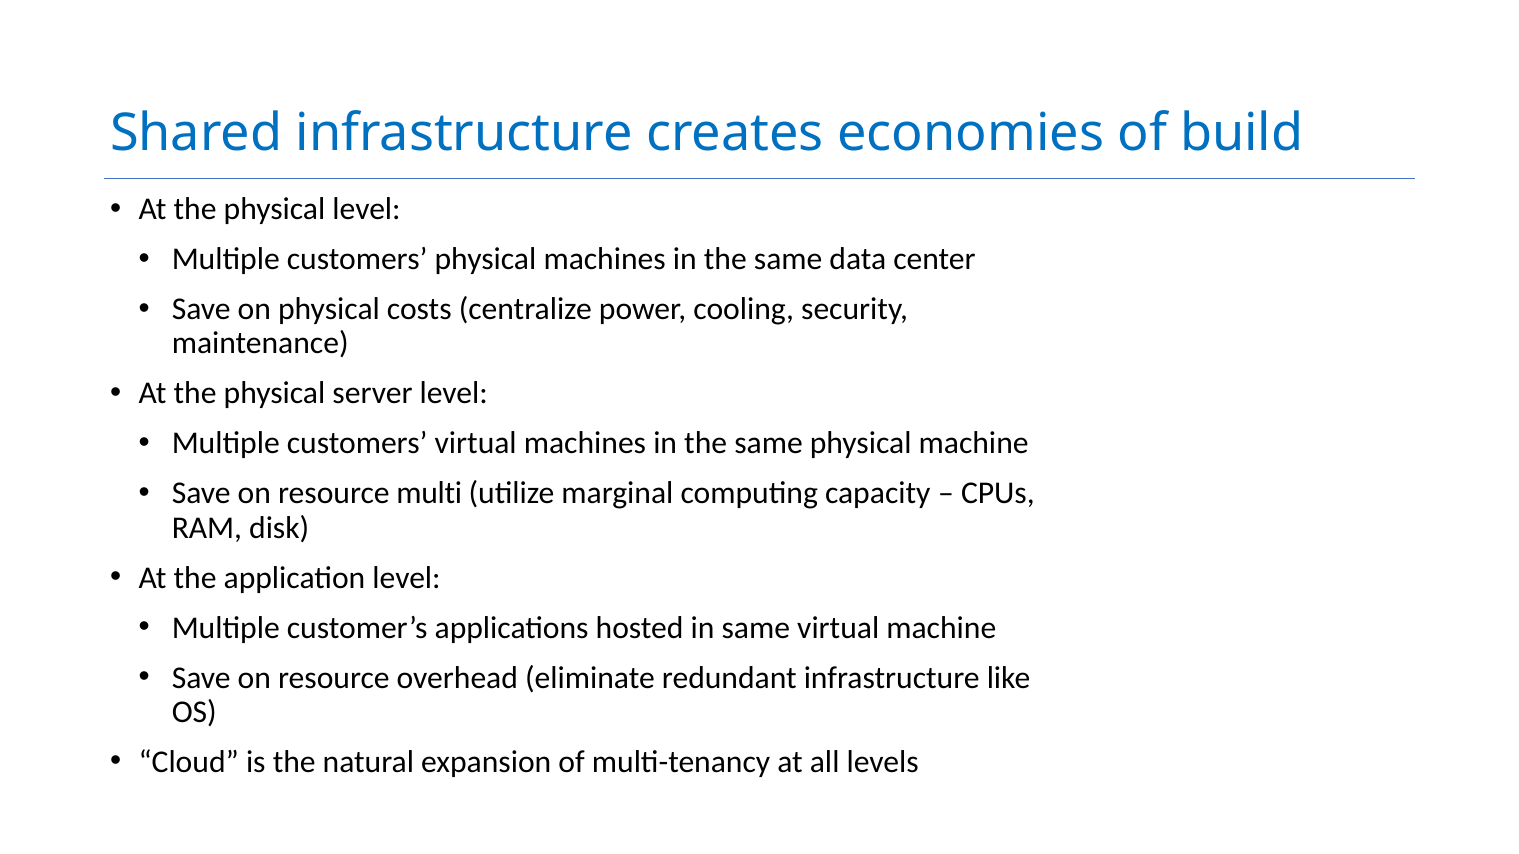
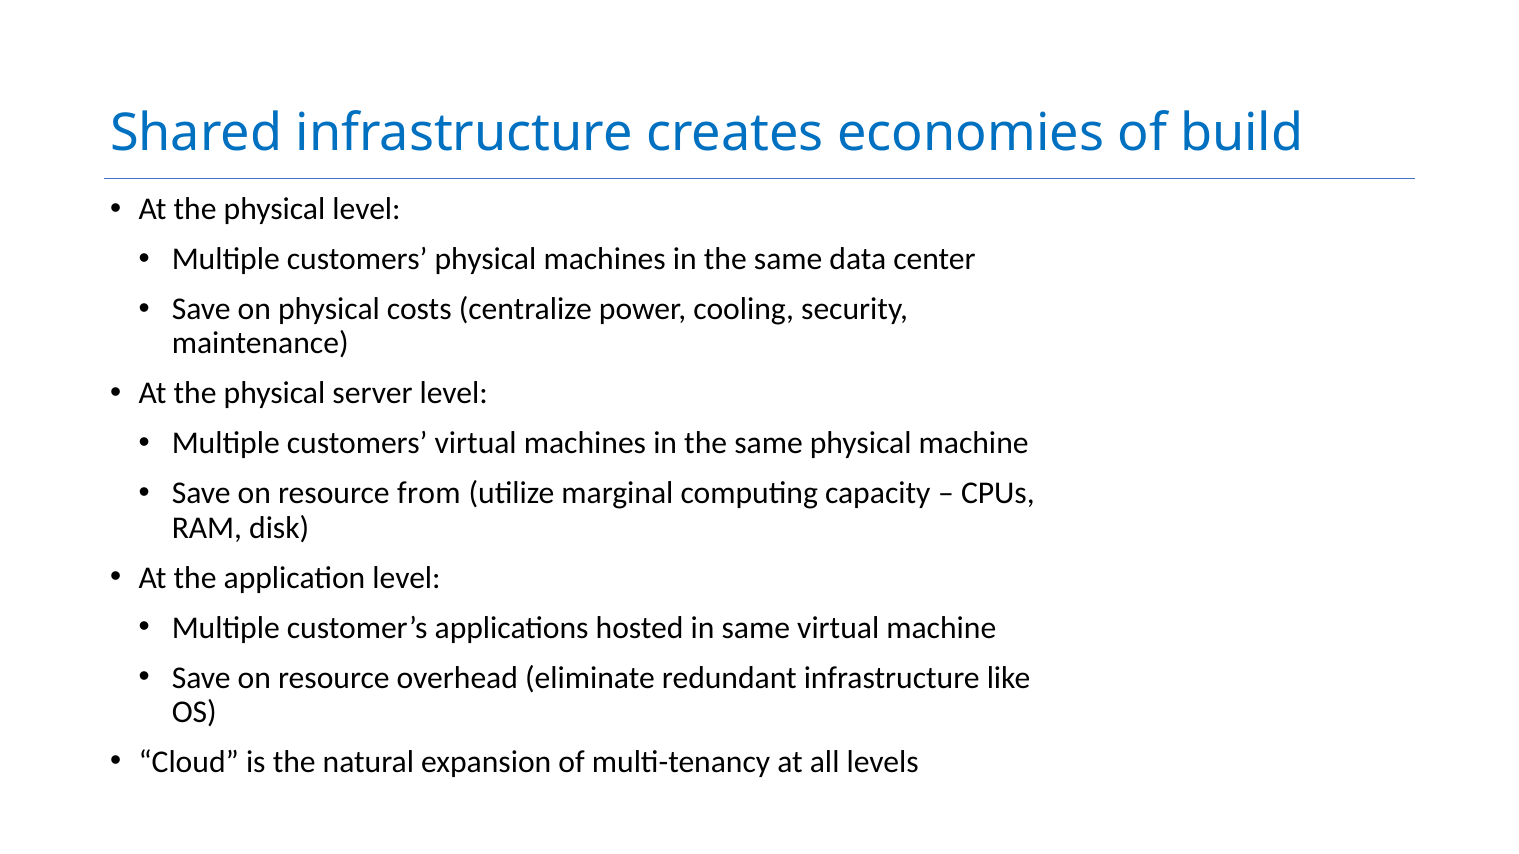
multi: multi -> from
